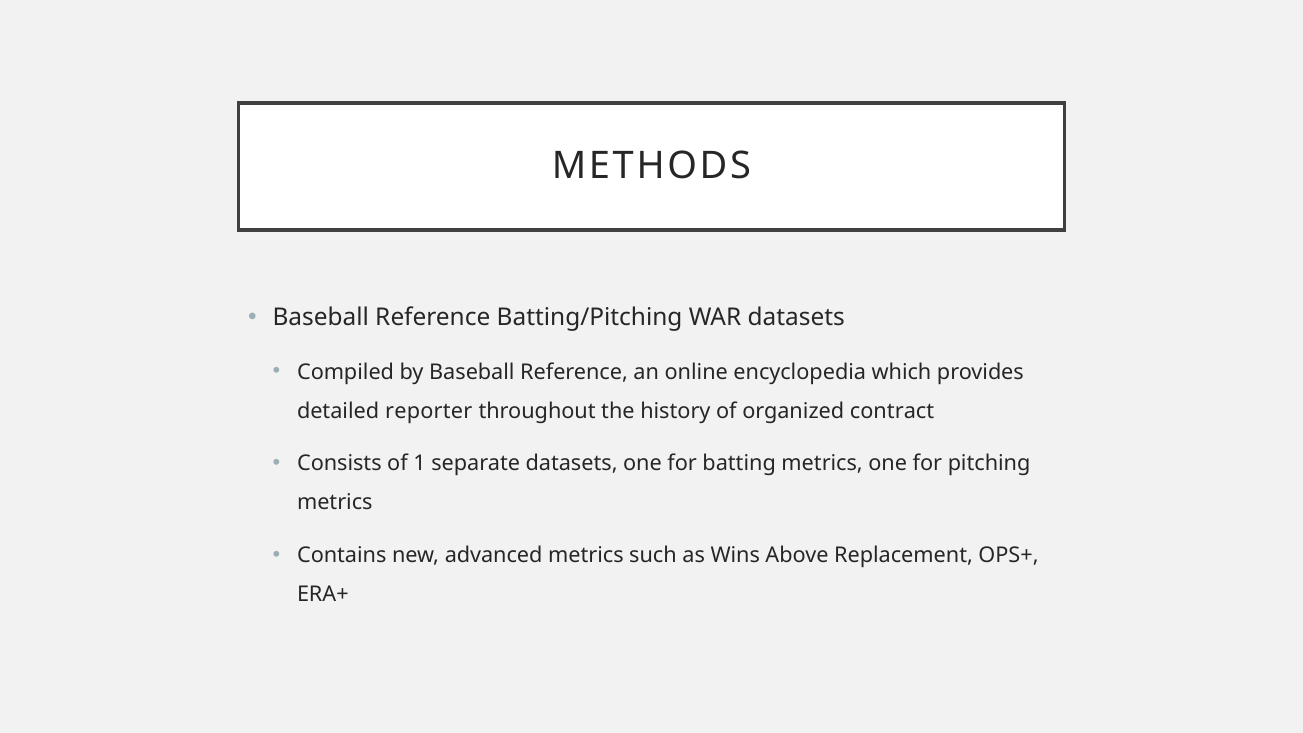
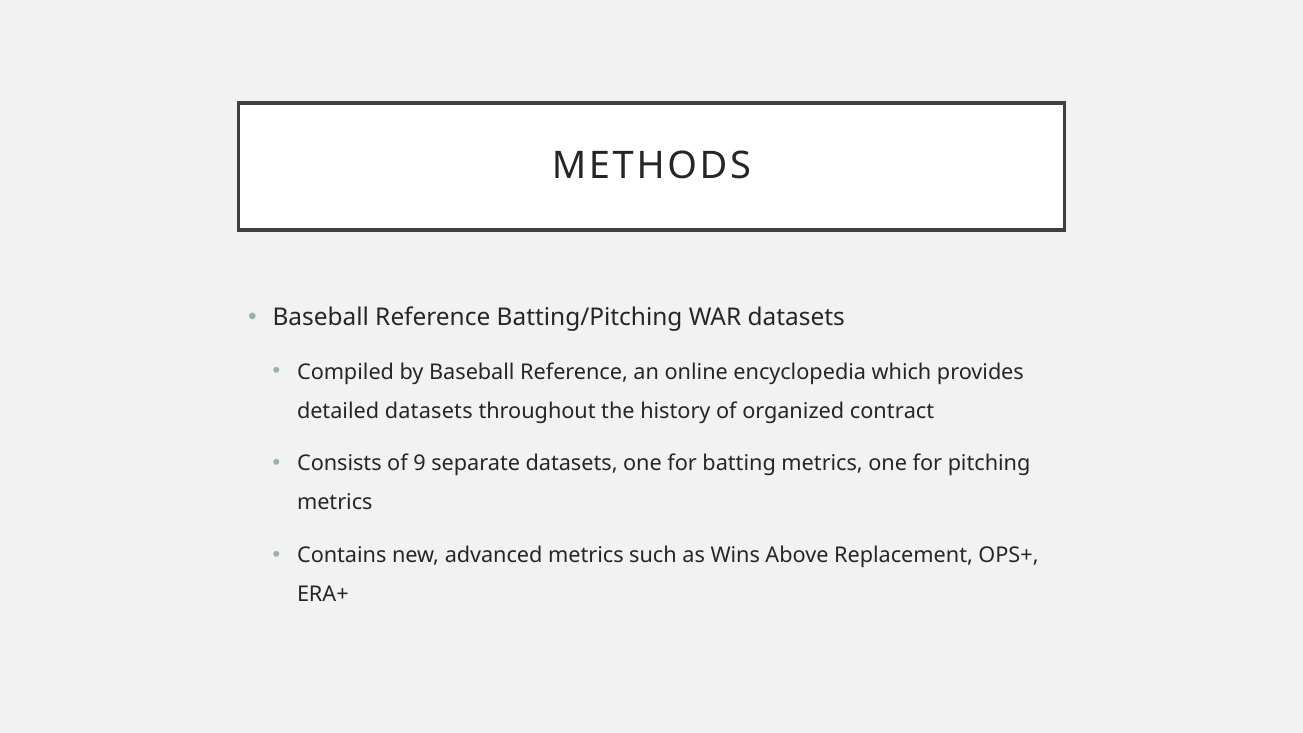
detailed reporter: reporter -> datasets
1: 1 -> 9
